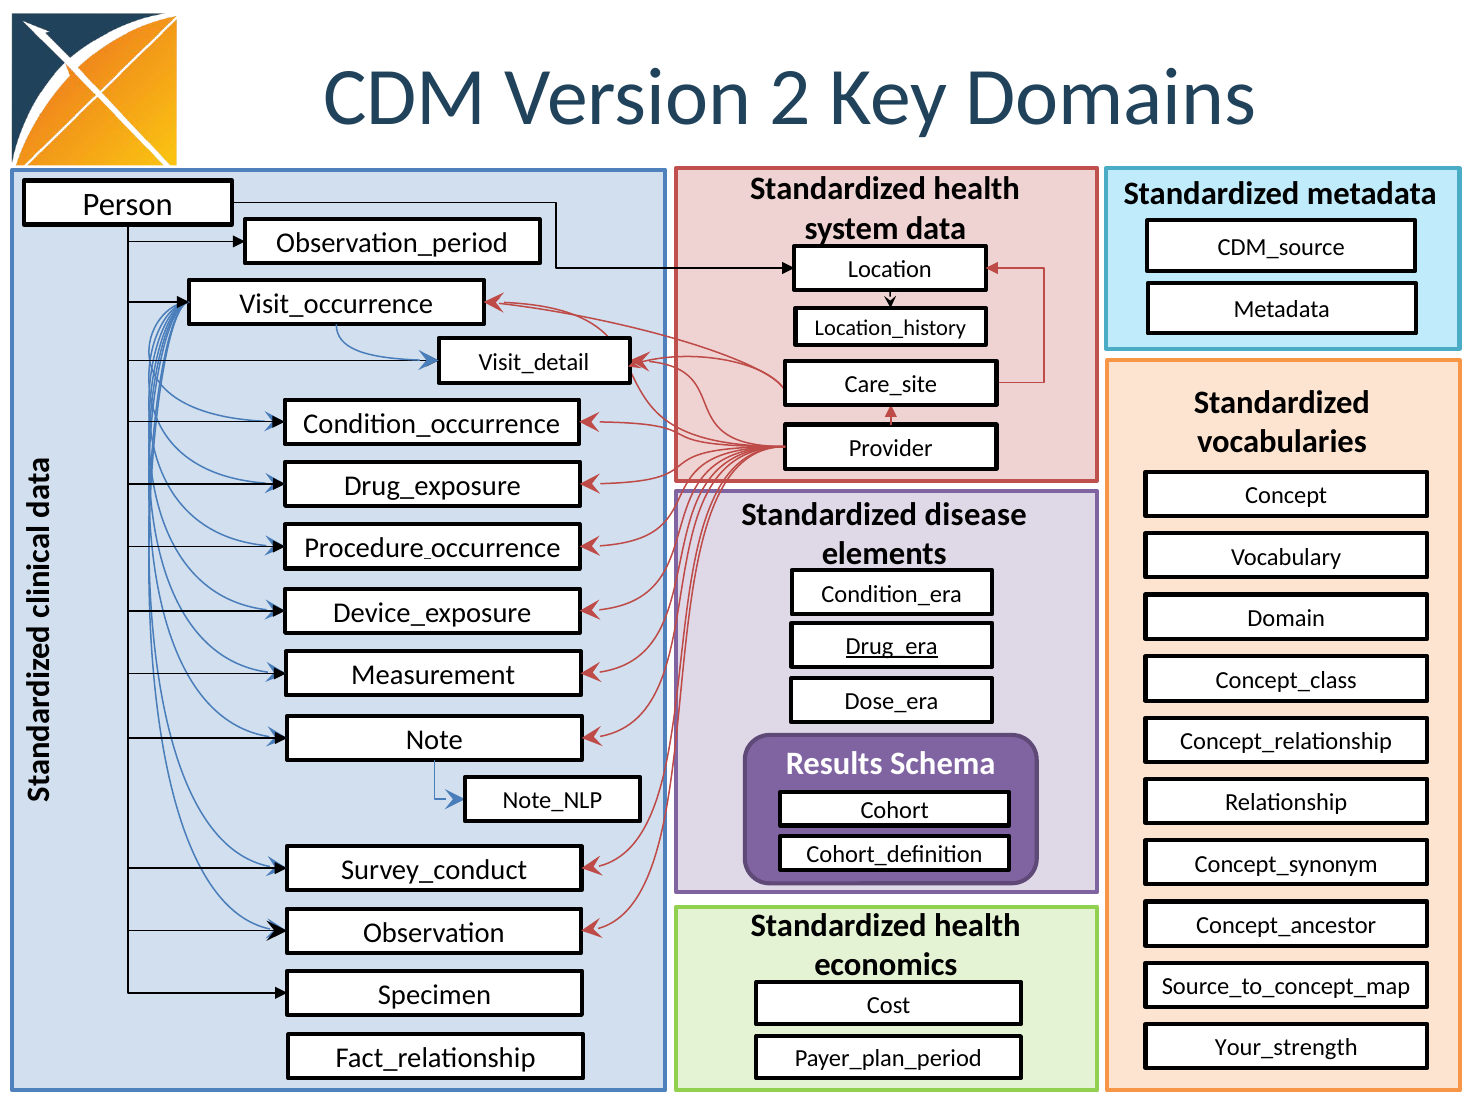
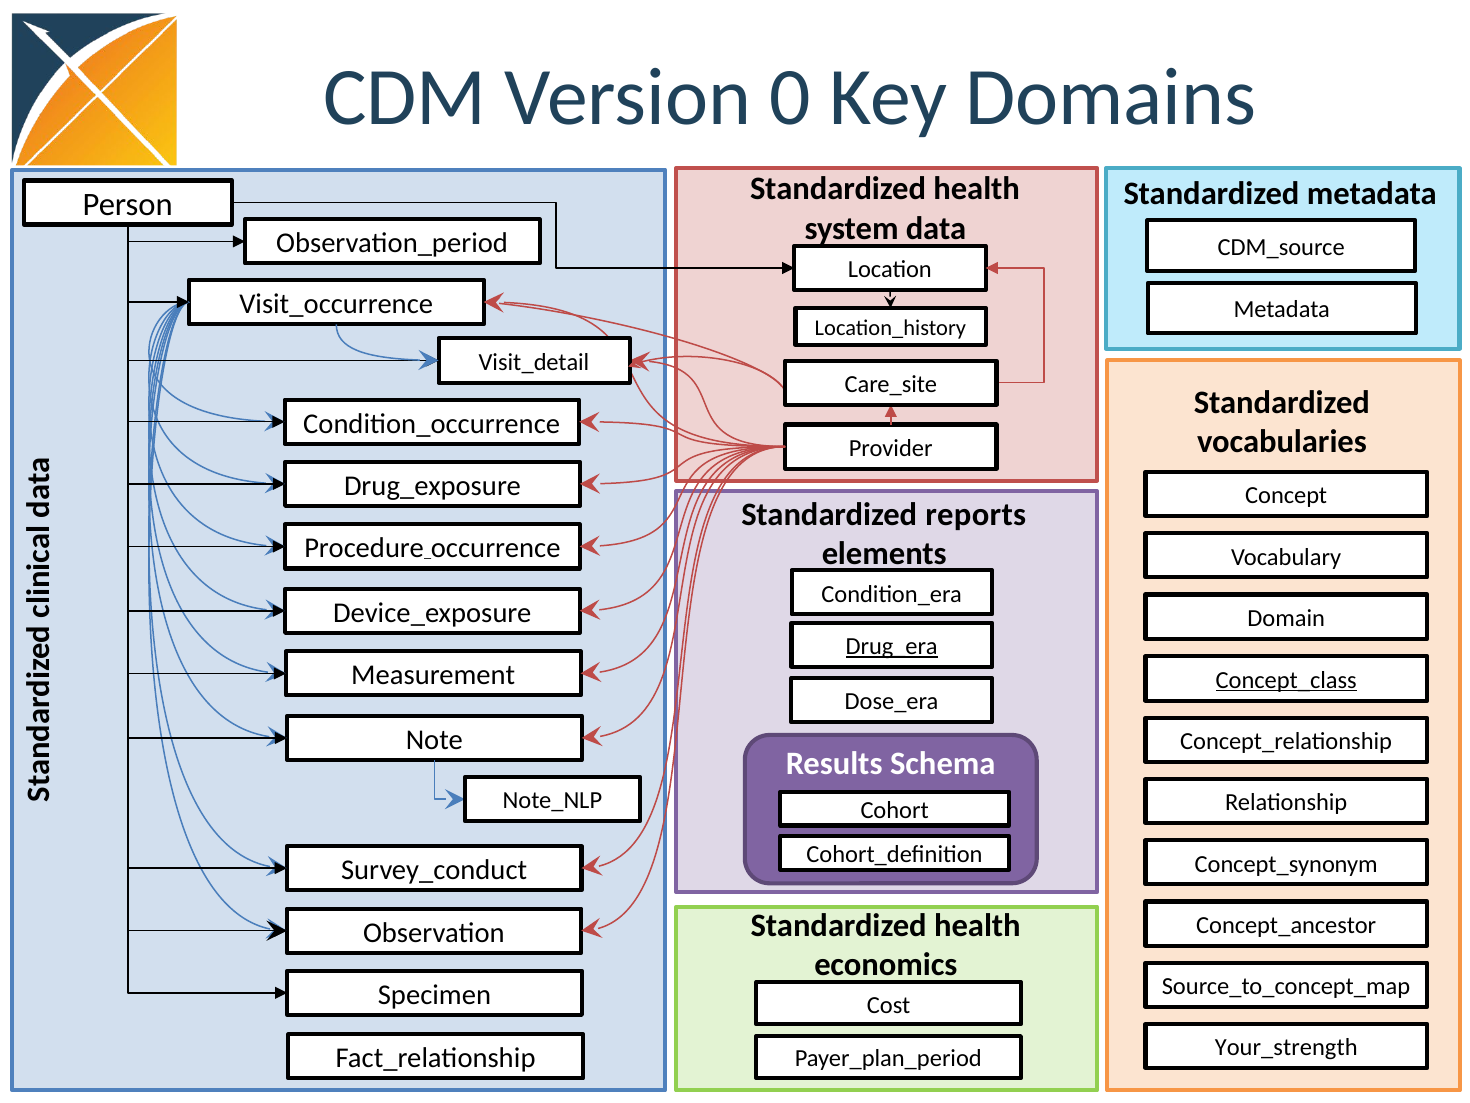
2: 2 -> 0
disease: disease -> reports
Concept_class underline: none -> present
